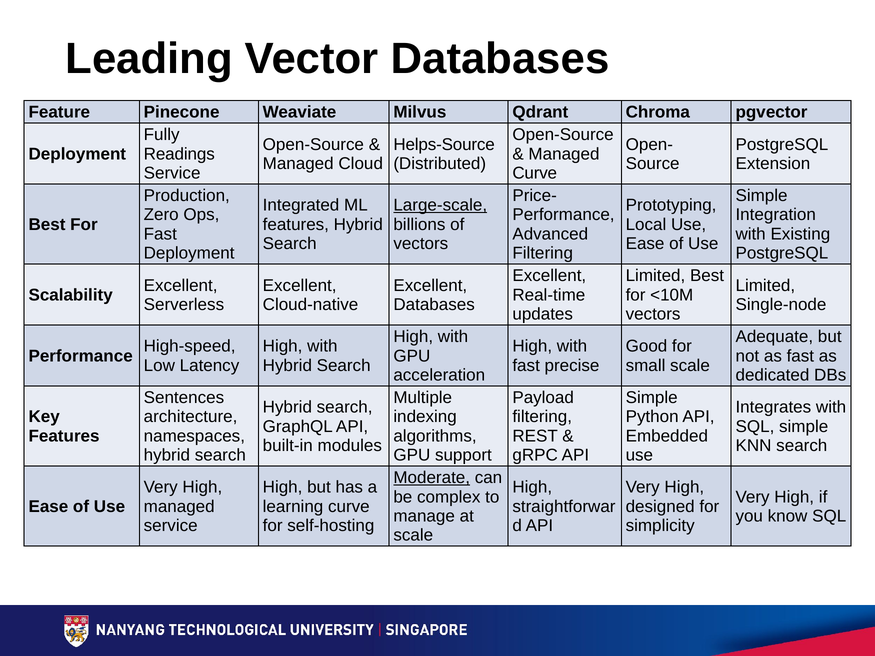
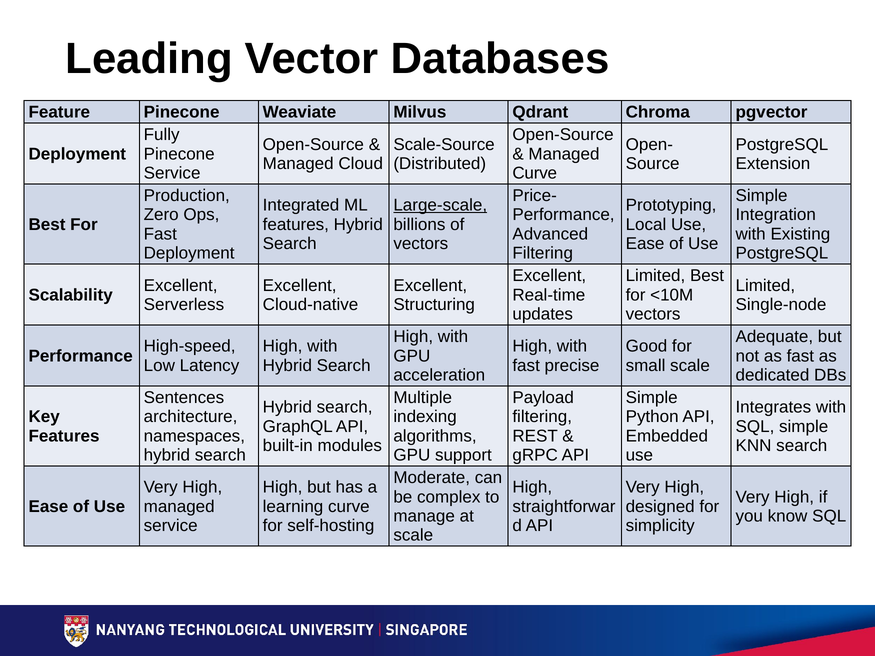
Helps-Source: Helps-Source -> Scale-Source
Readings at (179, 154): Readings -> Pinecone
Databases at (434, 305): Databases -> Structuring
Moderate underline: present -> none
